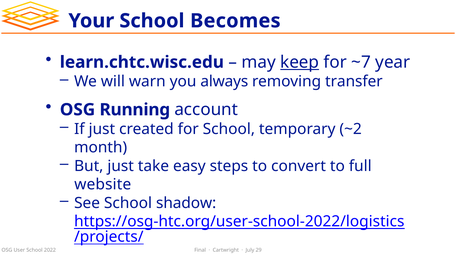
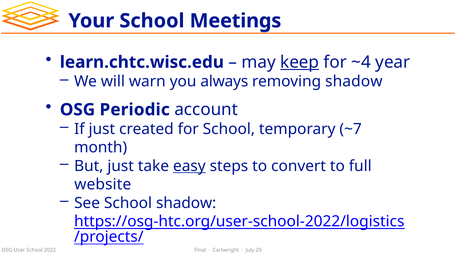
Becomes: Becomes -> Meetings
~7: ~7 -> ~4
removing transfer: transfer -> shadow
Running: Running -> Periodic
~2: ~2 -> ~7
easy underline: none -> present
